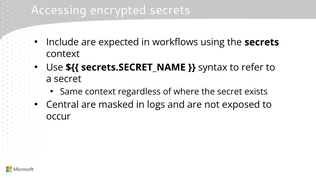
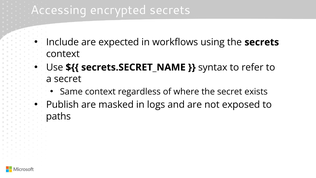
Central: Central -> Publish
occur: occur -> paths
